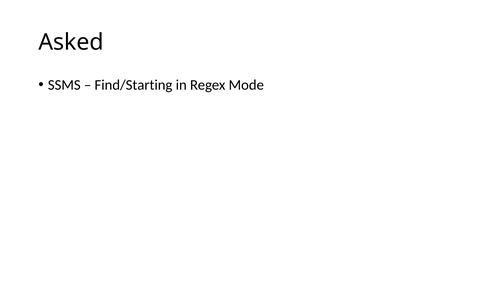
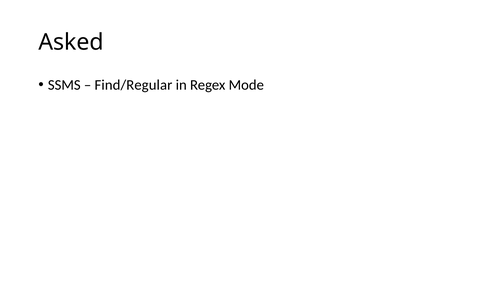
Find/Starting: Find/Starting -> Find/Regular
